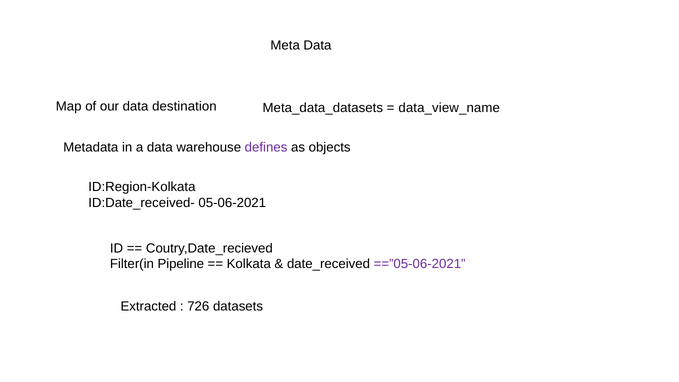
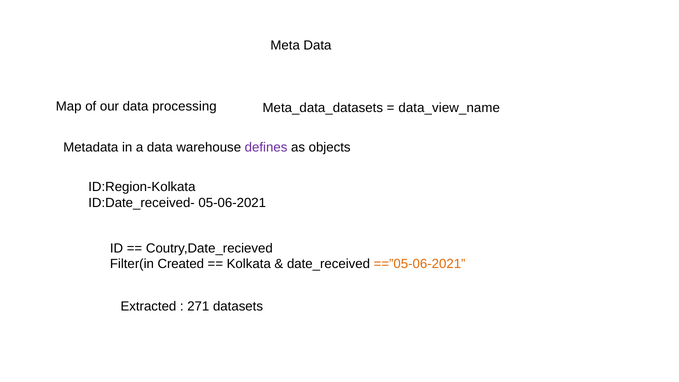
destination: destination -> processing
Pipeline: Pipeline -> Created
==”05-06-2021 colour: purple -> orange
726: 726 -> 271
